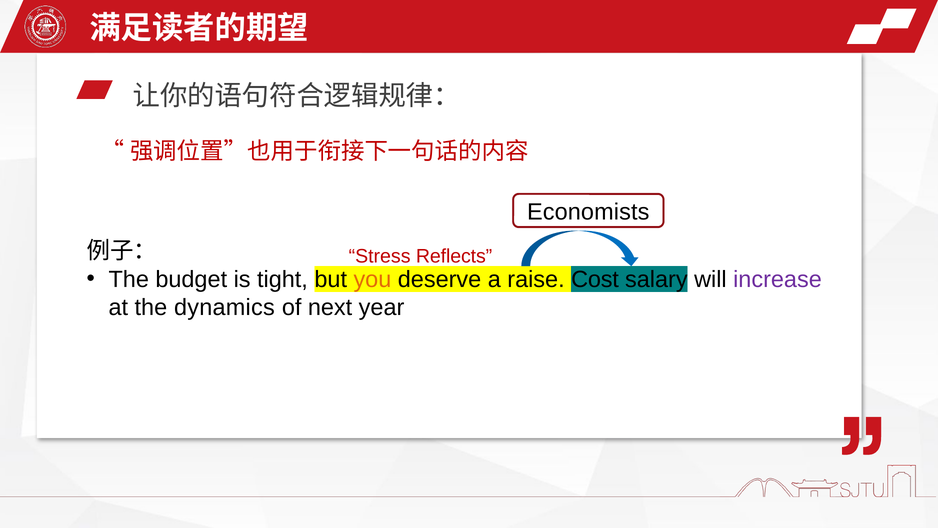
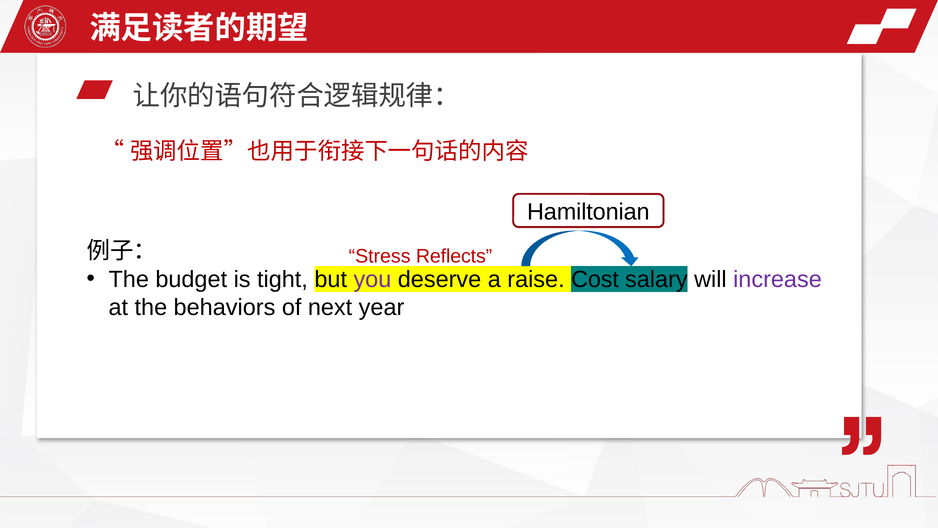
Economists: Economists -> Hamiltonian
you colour: orange -> purple
dynamics: dynamics -> behaviors
